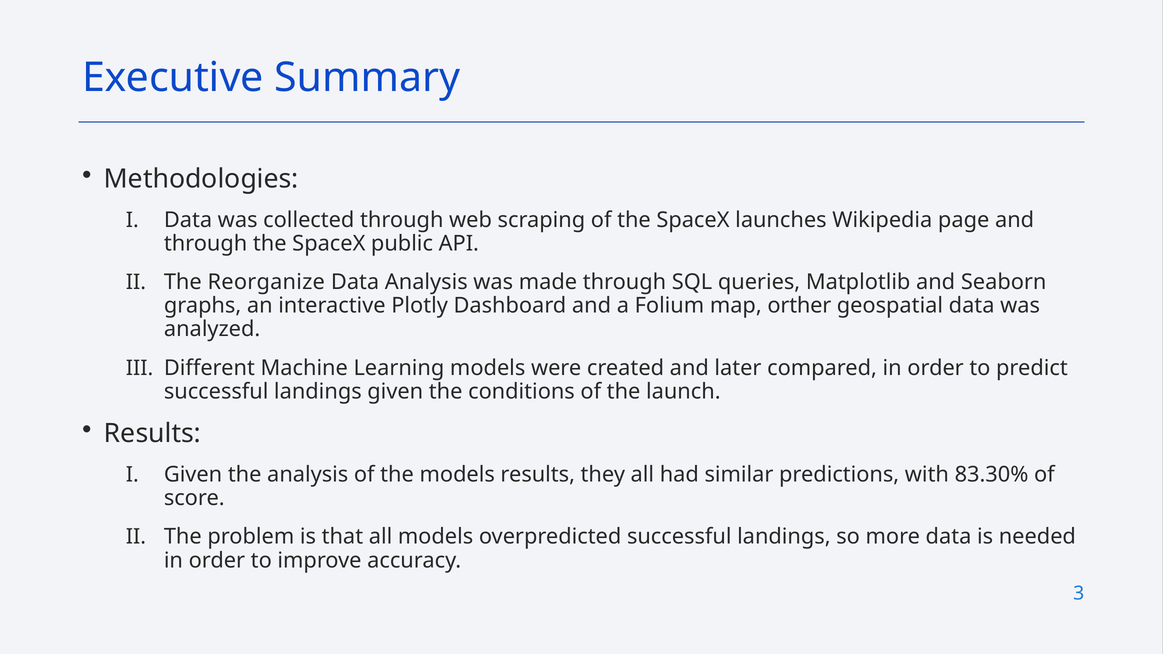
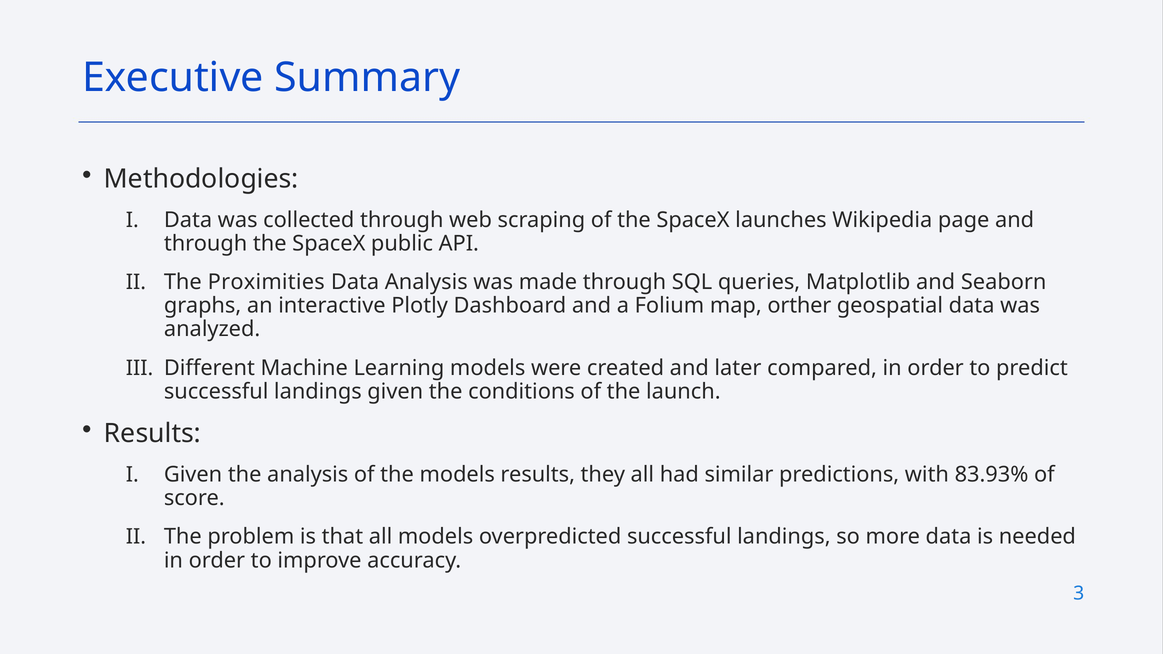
Reorganize: Reorganize -> Proximities
83.30%: 83.30% -> 83.93%
